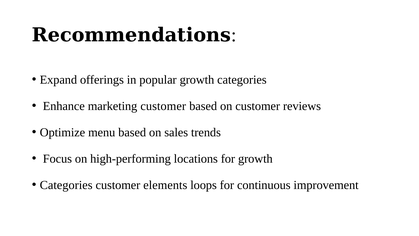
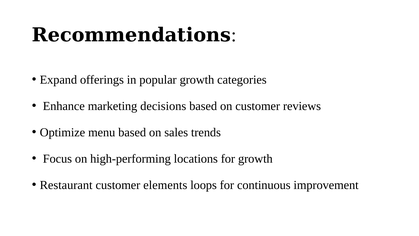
marketing customer: customer -> decisions
Categories at (66, 185): Categories -> Restaurant
